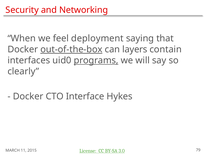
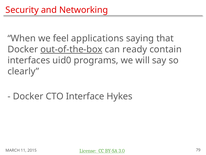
deployment: deployment -> applications
layers: layers -> ready
programs underline: present -> none
